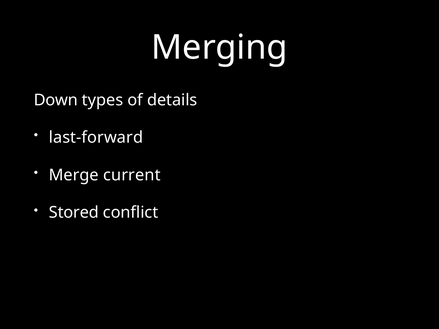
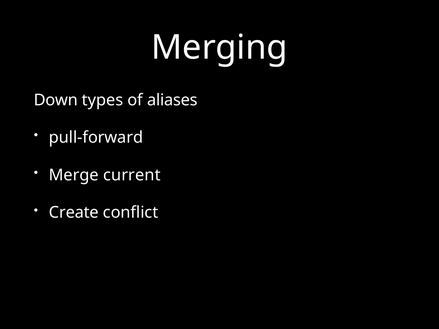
details: details -> aliases
last-forward: last-forward -> pull-forward
Stored: Stored -> Create
